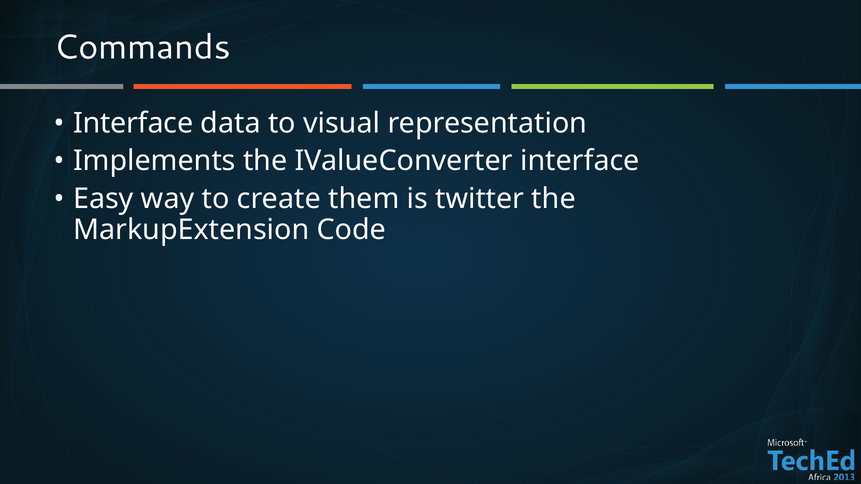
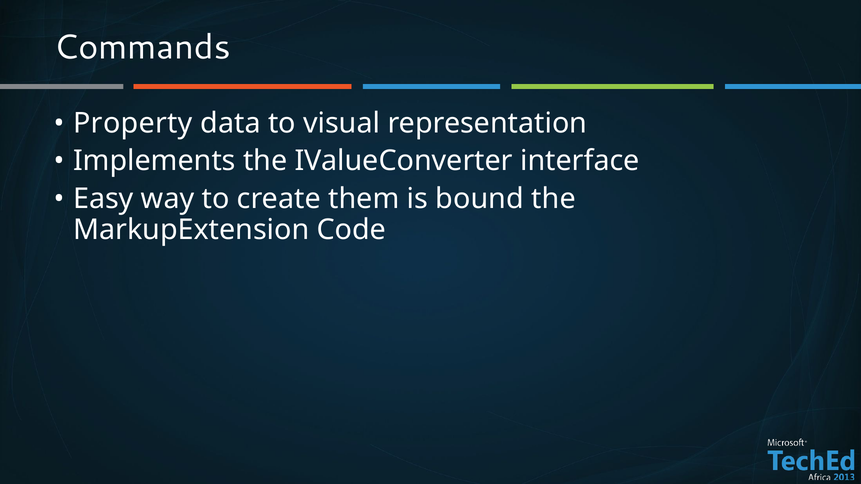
Interface at (133, 123): Interface -> Property
twitter: twitter -> bound
